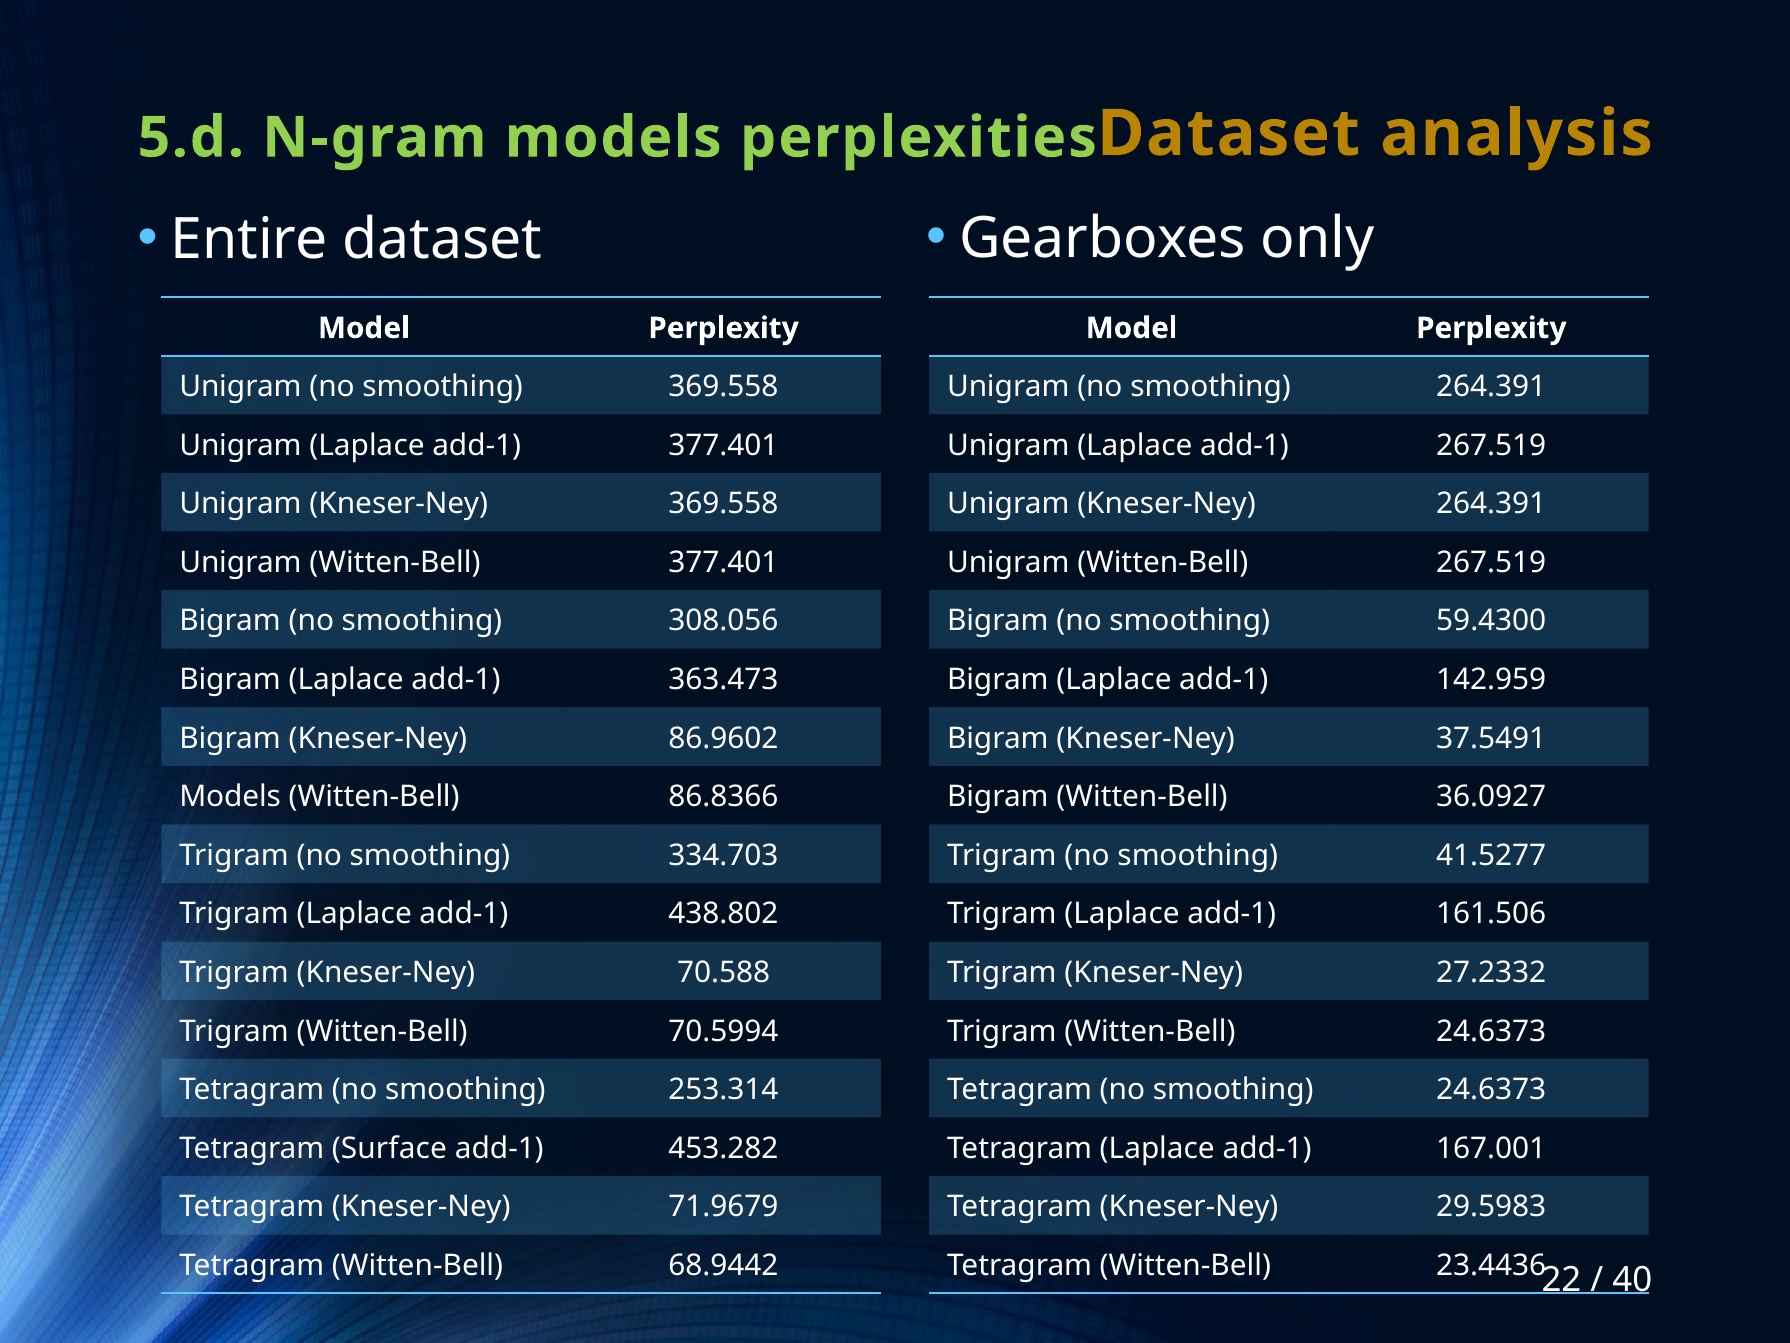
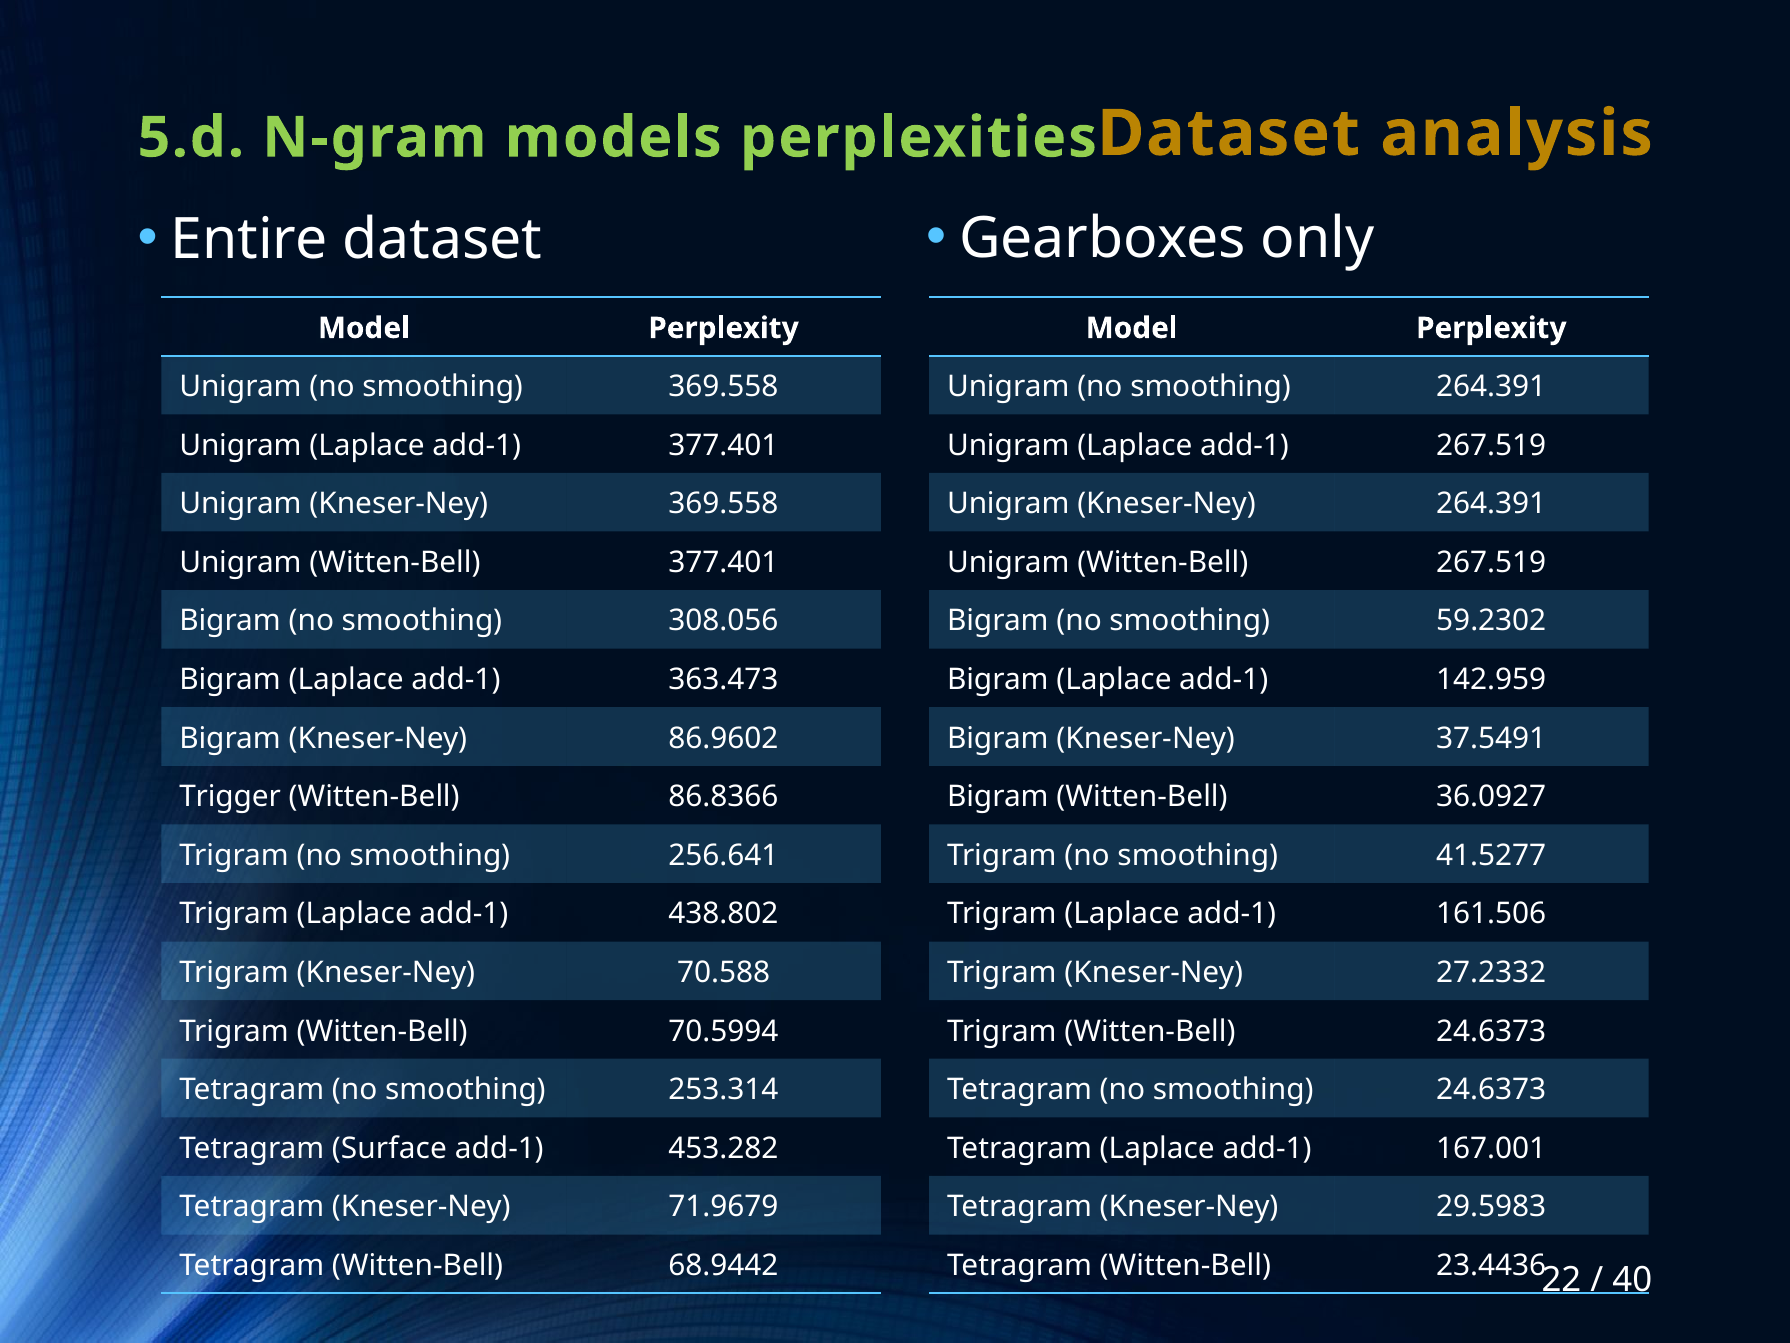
59.4300: 59.4300 -> 59.2302
Models at (230, 797): Models -> Trigger
334.703: 334.703 -> 256.641
